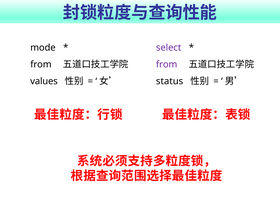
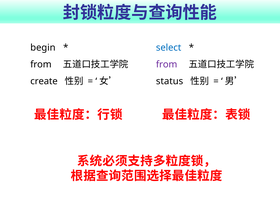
mode: mode -> begin
select colour: purple -> blue
values: values -> create
